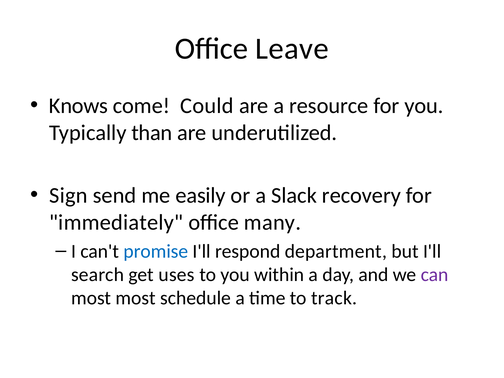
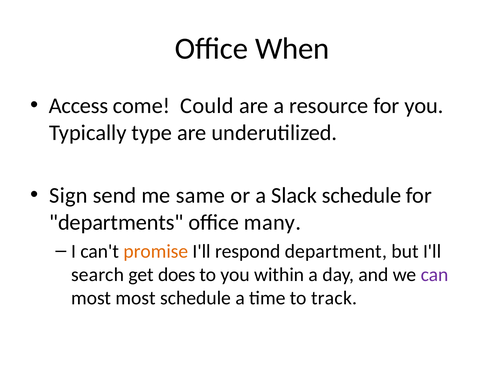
Leave: Leave -> When
Knows: Knows -> Access
than: than -> type
easily: easily -> same
Slack recovery: recovery -> schedule
immediately: immediately -> departments
promise colour: blue -> orange
uses: uses -> does
